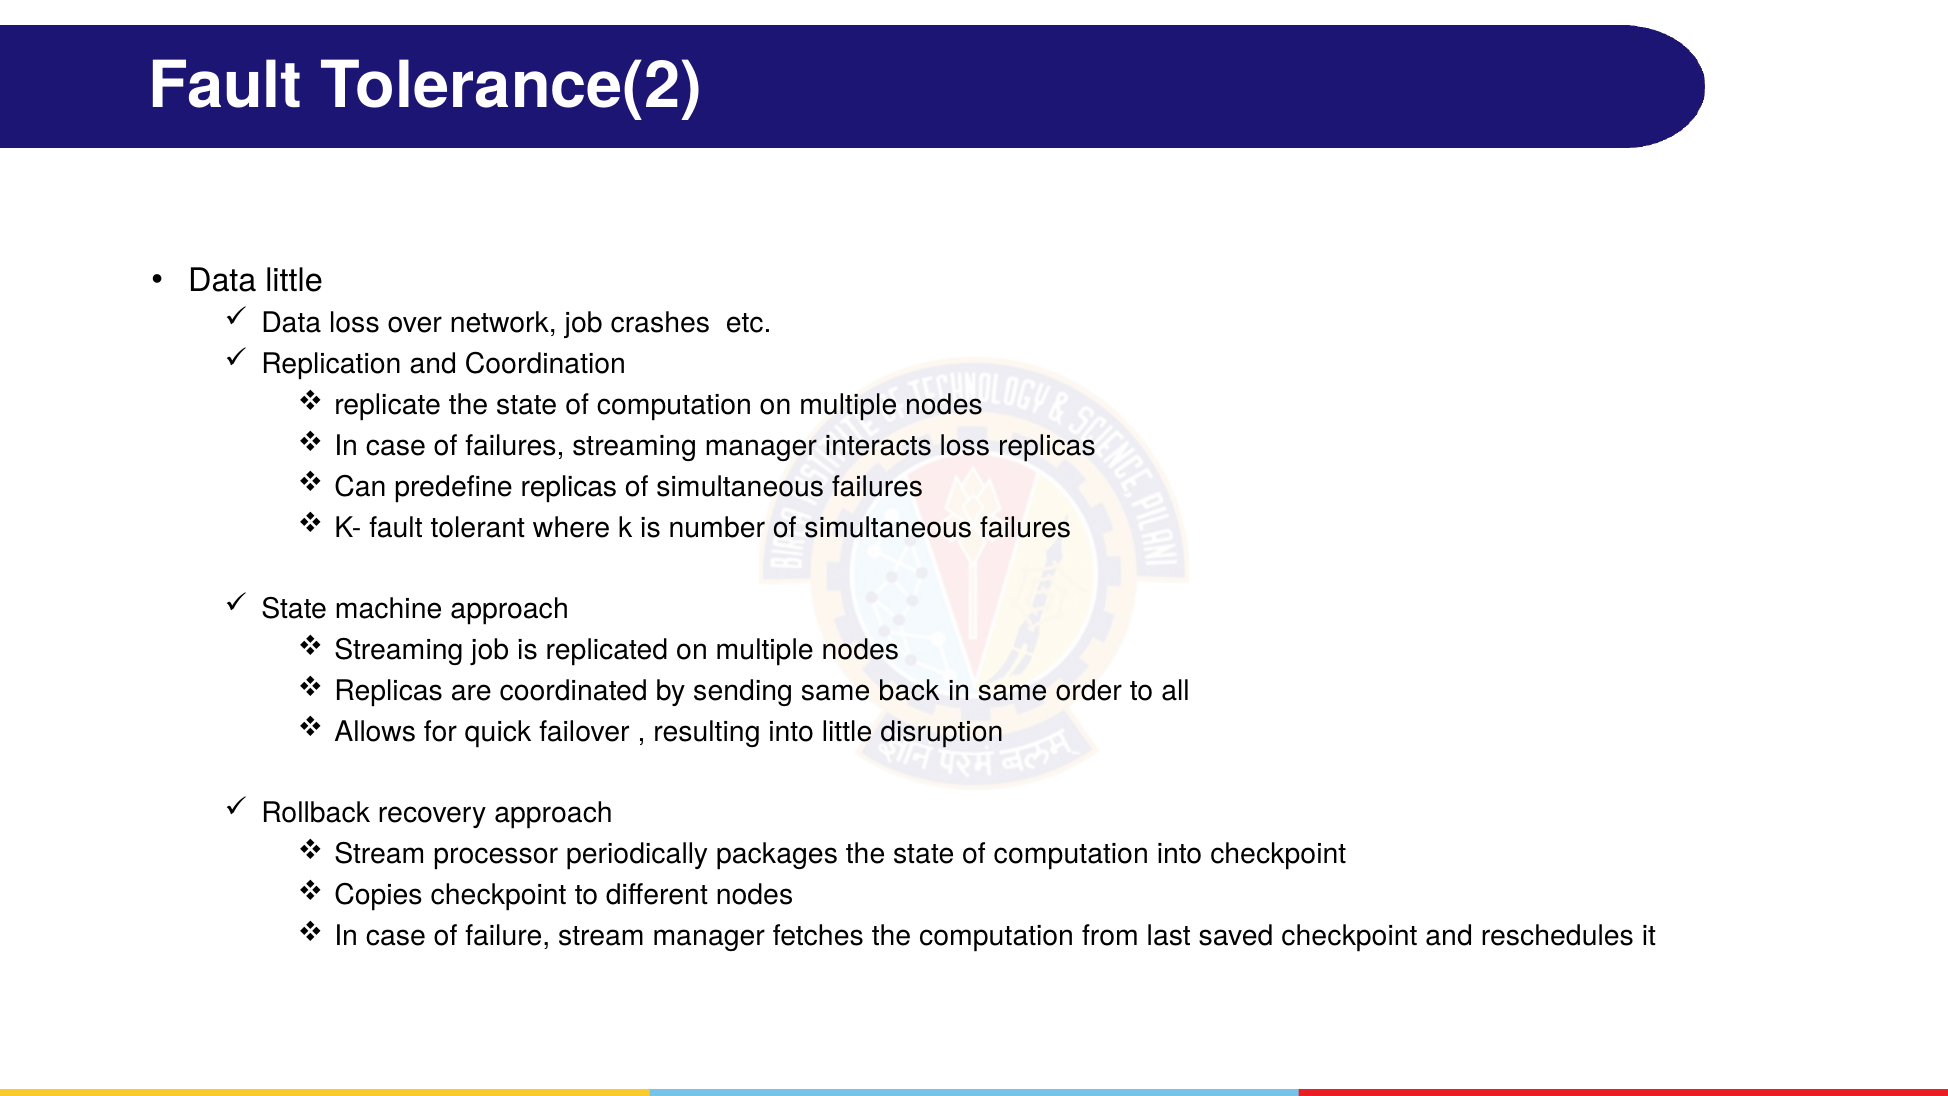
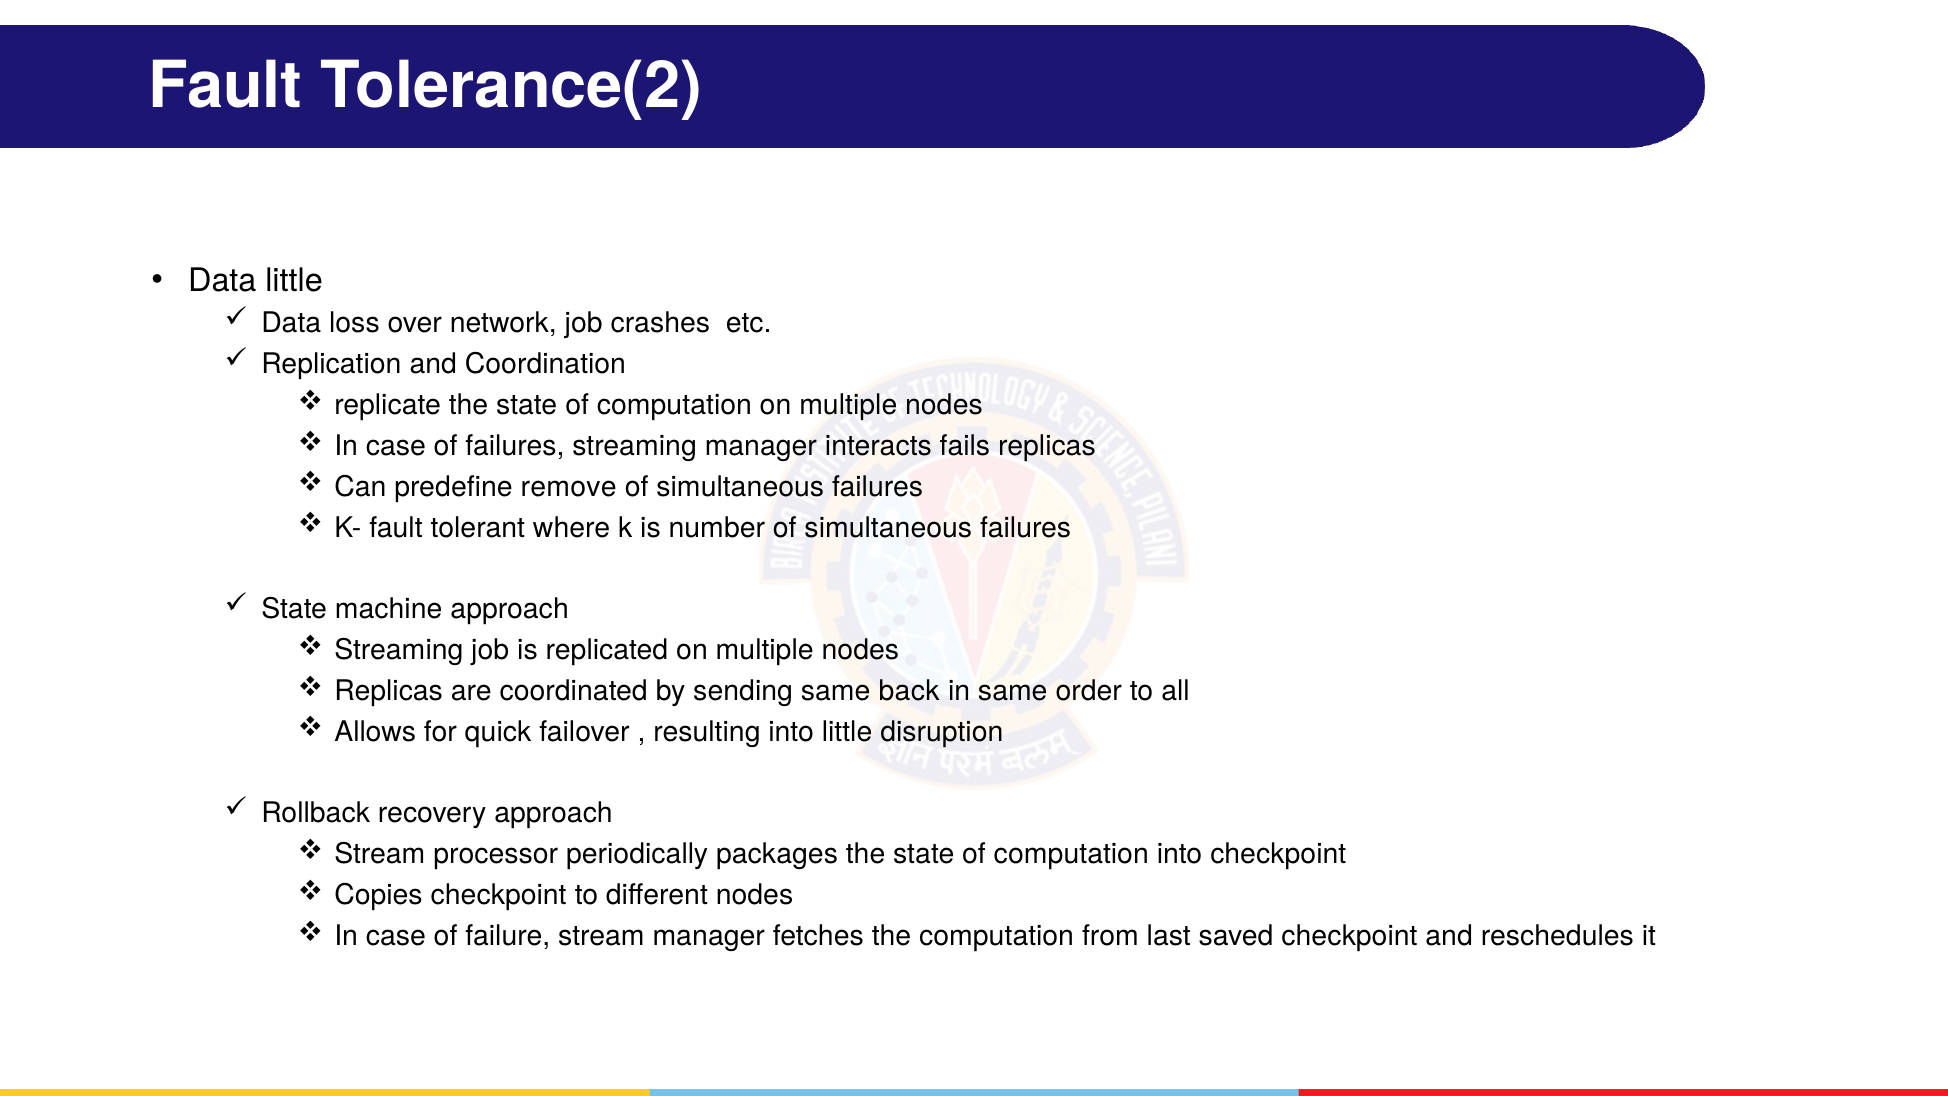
interacts loss: loss -> fails
predefine replicas: replicas -> remove
